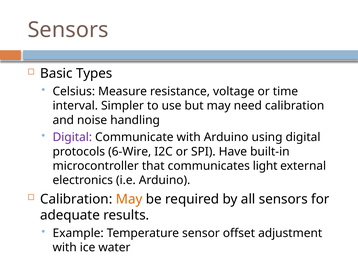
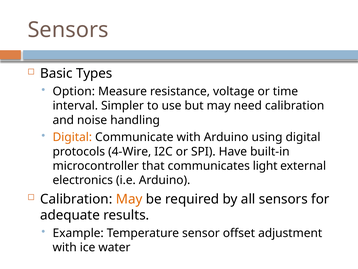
Celsius: Celsius -> Option
Digital at (72, 137) colour: purple -> orange
6-Wire: 6-Wire -> 4-Wire
